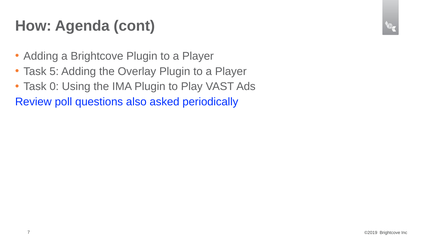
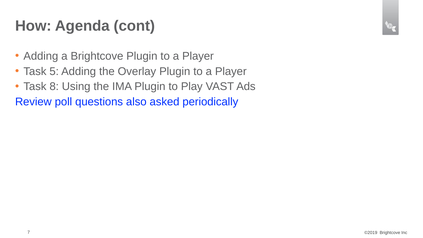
0: 0 -> 8
